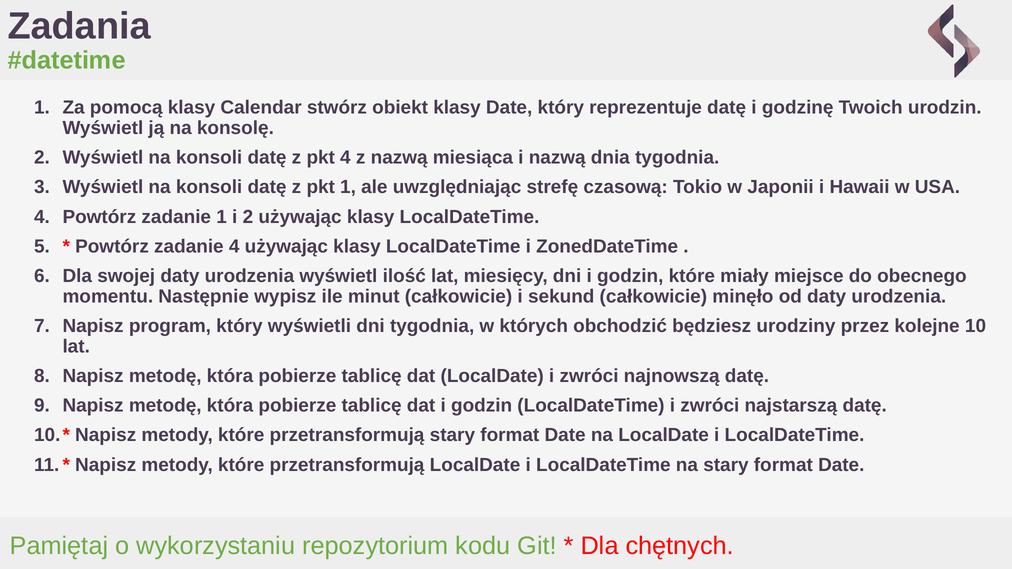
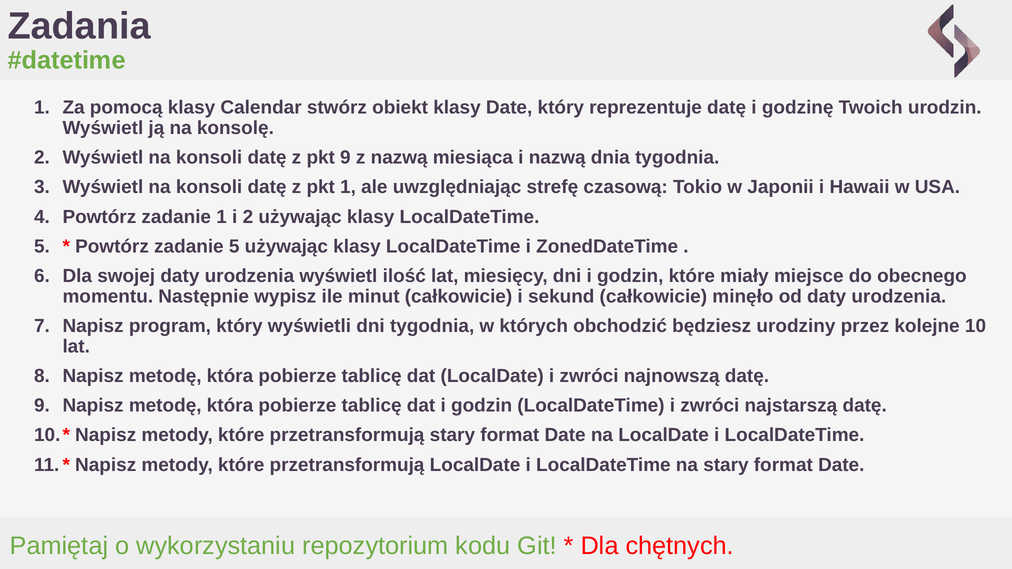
pkt 4: 4 -> 9
zadanie 4: 4 -> 5
